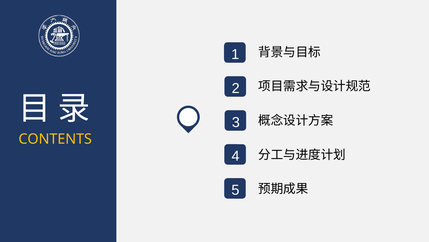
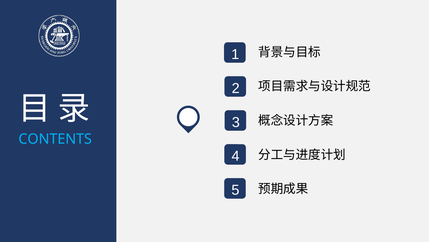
CONTENTS colour: yellow -> light blue
